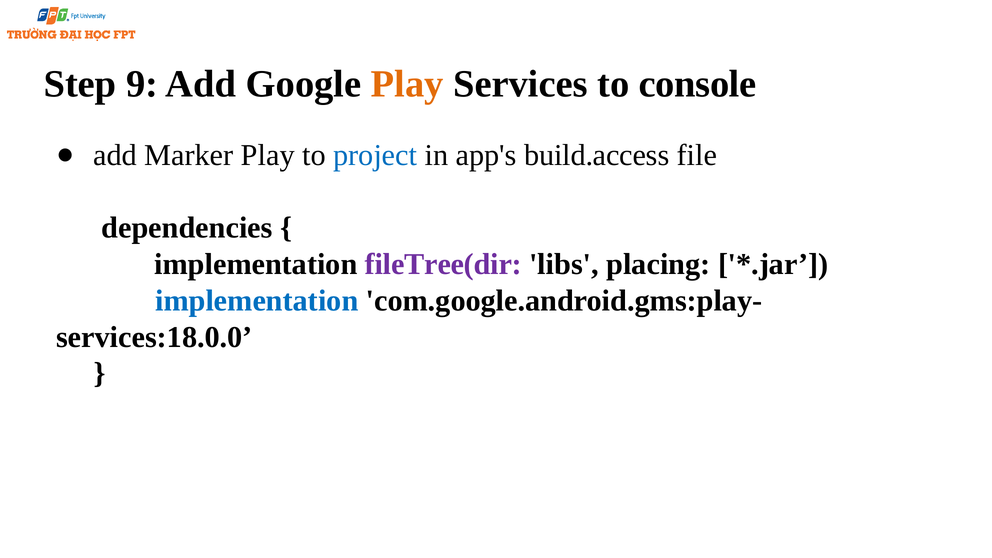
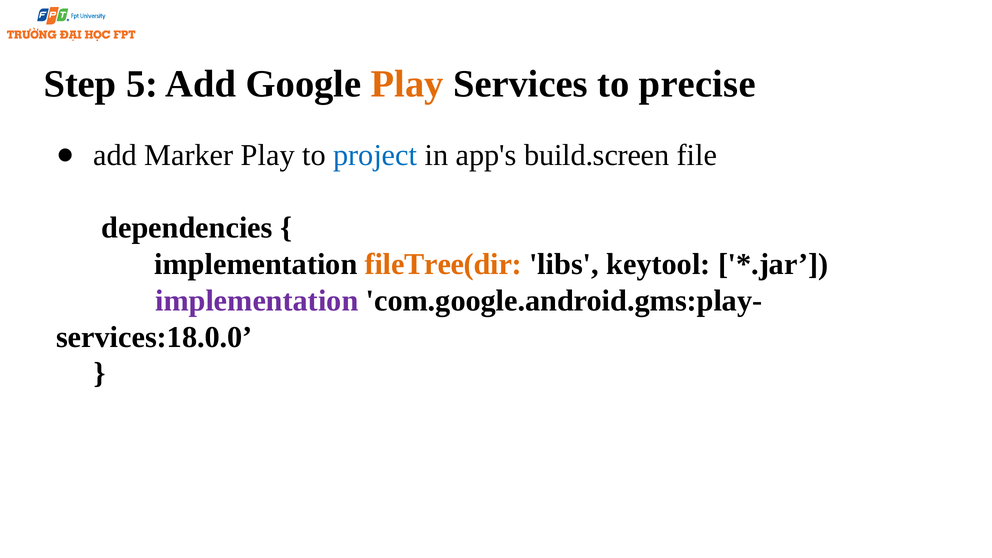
9: 9 -> 5
console: console -> precise
build.access: build.access -> build.screen
fileTree(dir colour: purple -> orange
placing: placing -> keytool
implementation at (257, 301) colour: blue -> purple
